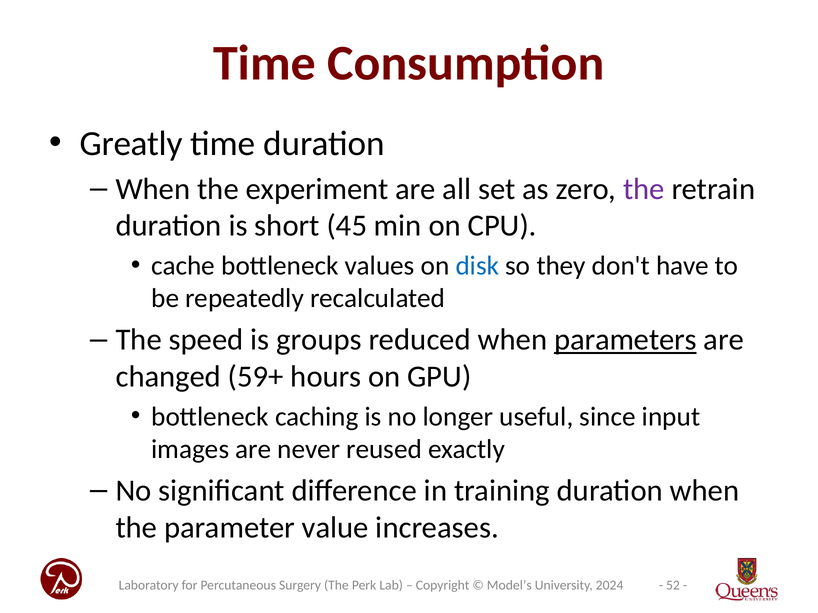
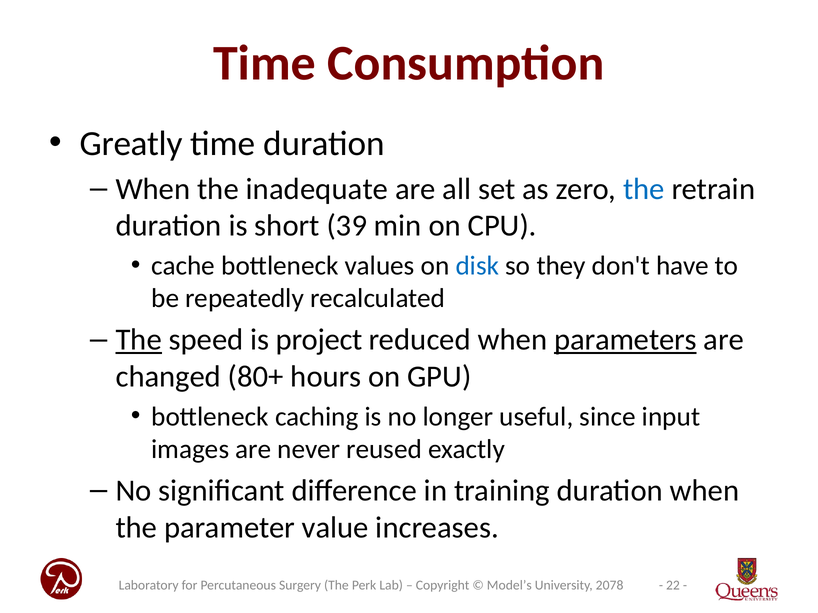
experiment: experiment -> inadequate
the at (644, 189) colour: purple -> blue
45: 45 -> 39
The at (139, 340) underline: none -> present
groups: groups -> project
59+: 59+ -> 80+
2024: 2024 -> 2078
52: 52 -> 22
